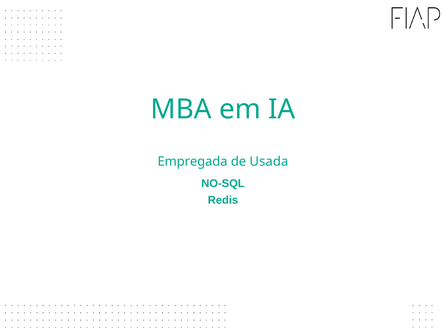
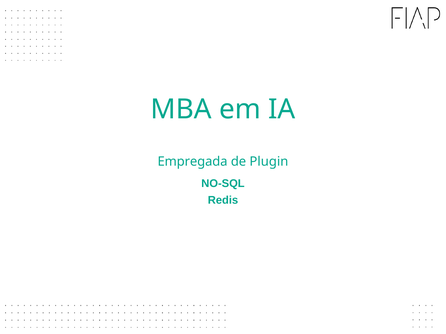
Usada: Usada -> Plugin
